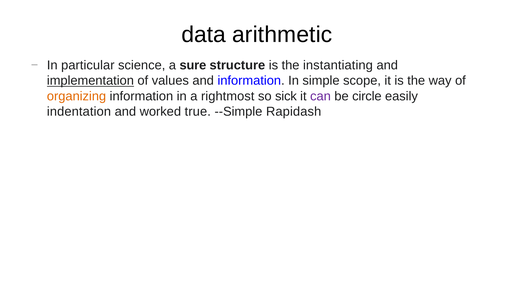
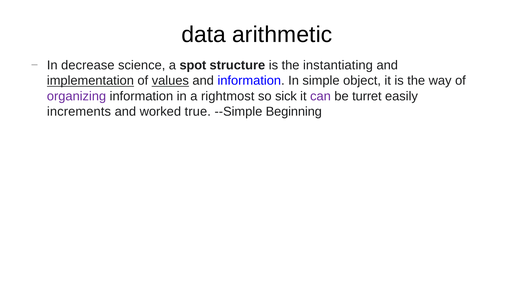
particular: particular -> decrease
sure: sure -> spot
values underline: none -> present
scope: scope -> object
organizing colour: orange -> purple
circle: circle -> turret
indentation: indentation -> increments
Rapidash: Rapidash -> Beginning
